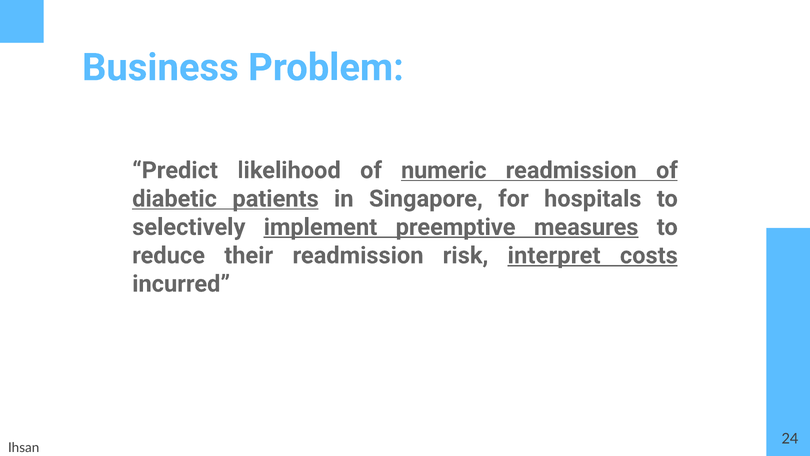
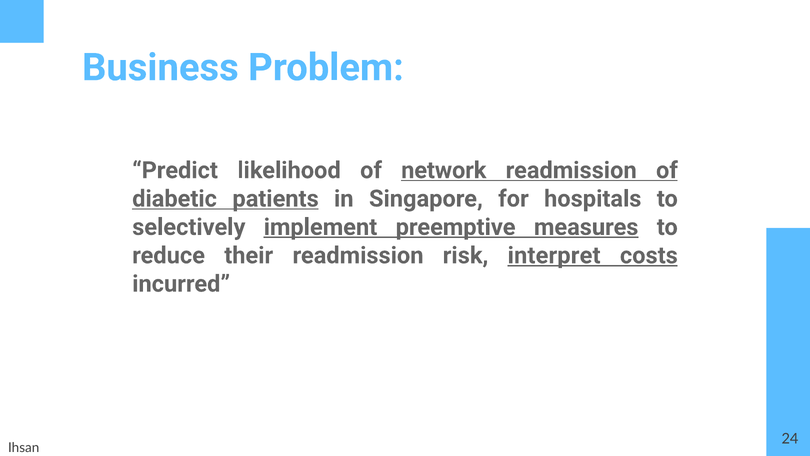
numeric: numeric -> network
